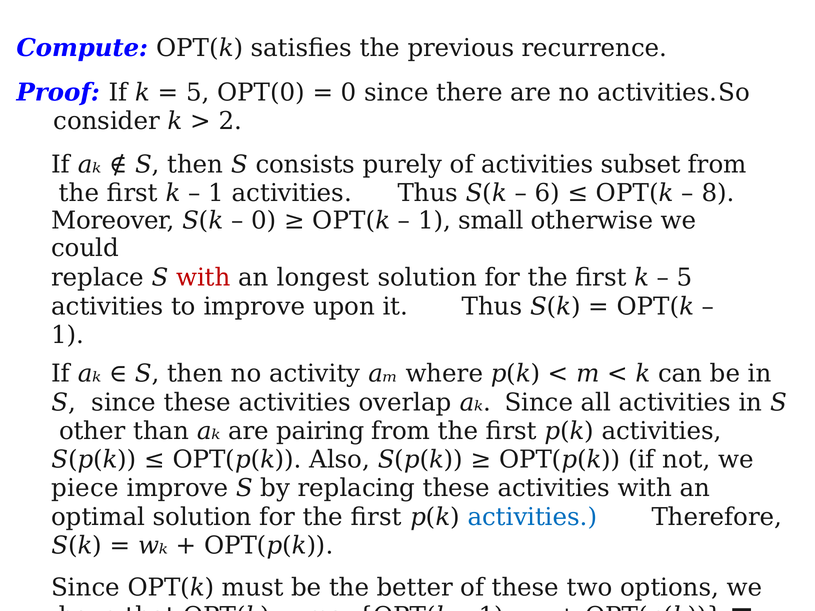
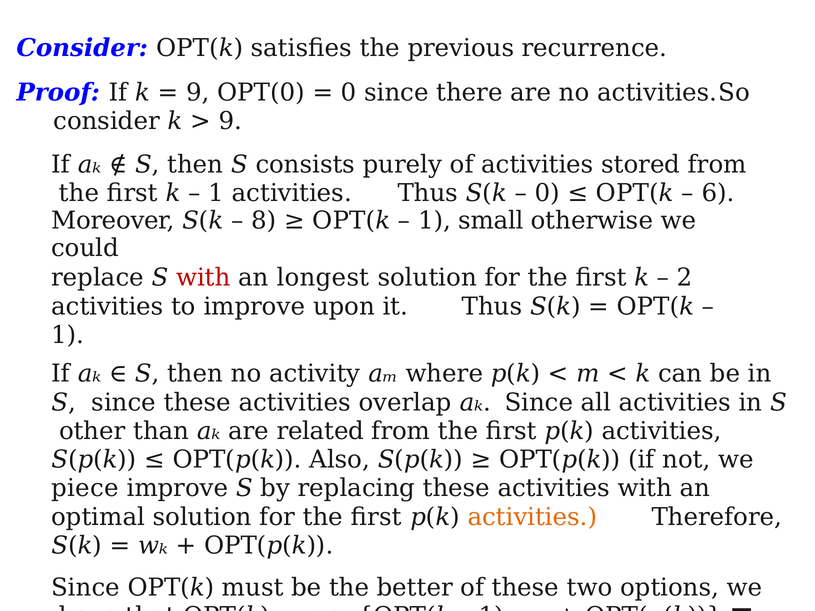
Compute at (82, 48): Compute -> Consider
5 at (198, 93): 5 -> 9
2 at (230, 121): 2 -> 9
subset: subset -> stored
6 at (547, 193): 6 -> 0
8: 8 -> 6
0 at (264, 221): 0 -> 8
5 at (685, 278): 5 -> 2
pairing: pairing -> related
activities at (532, 517) colour: blue -> orange
